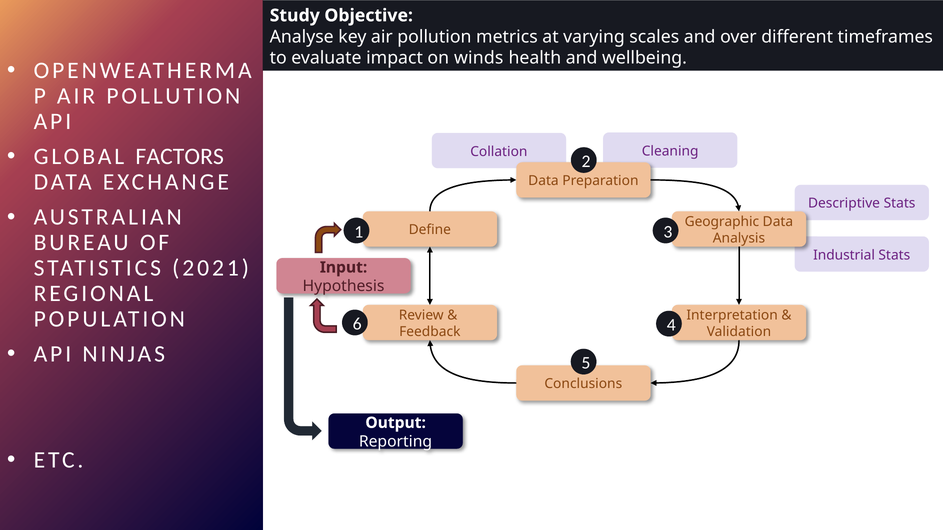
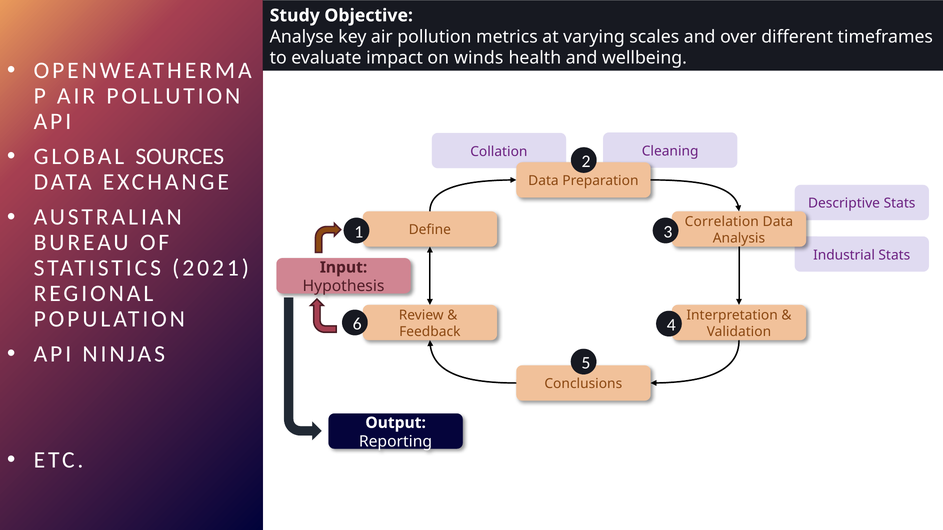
FACTORS: FACTORS -> SOURCES
Geographic: Geographic -> Correlation
